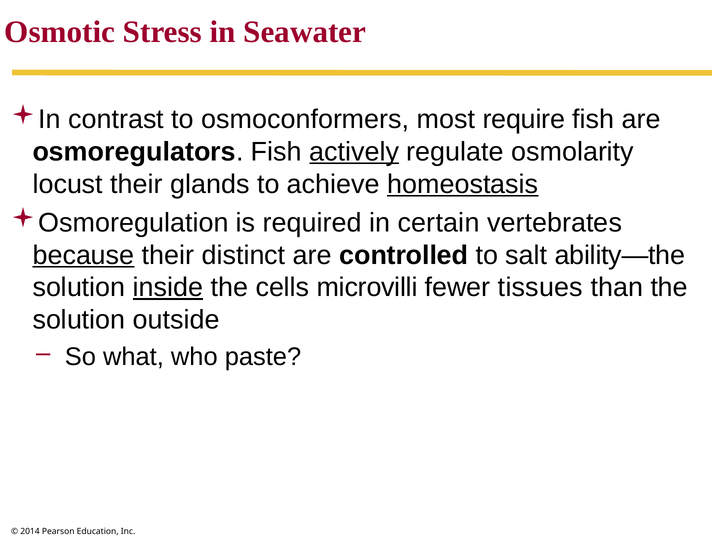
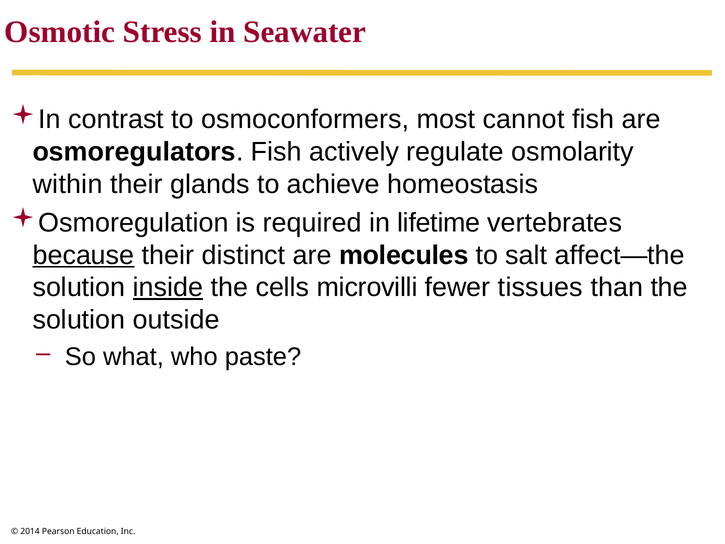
require: require -> cannot
actively underline: present -> none
locust: locust -> within
homeostasis underline: present -> none
certain: certain -> lifetime
controlled: controlled -> molecules
ability—the: ability—the -> affect—the
